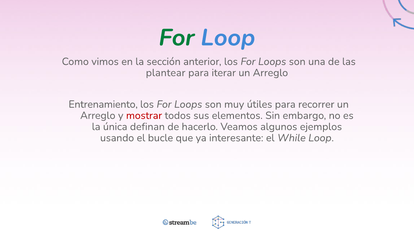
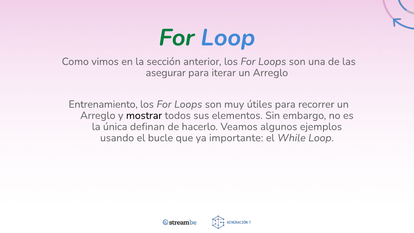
plantear: plantear -> asegurar
mostrar colour: red -> black
interesante: interesante -> importante
